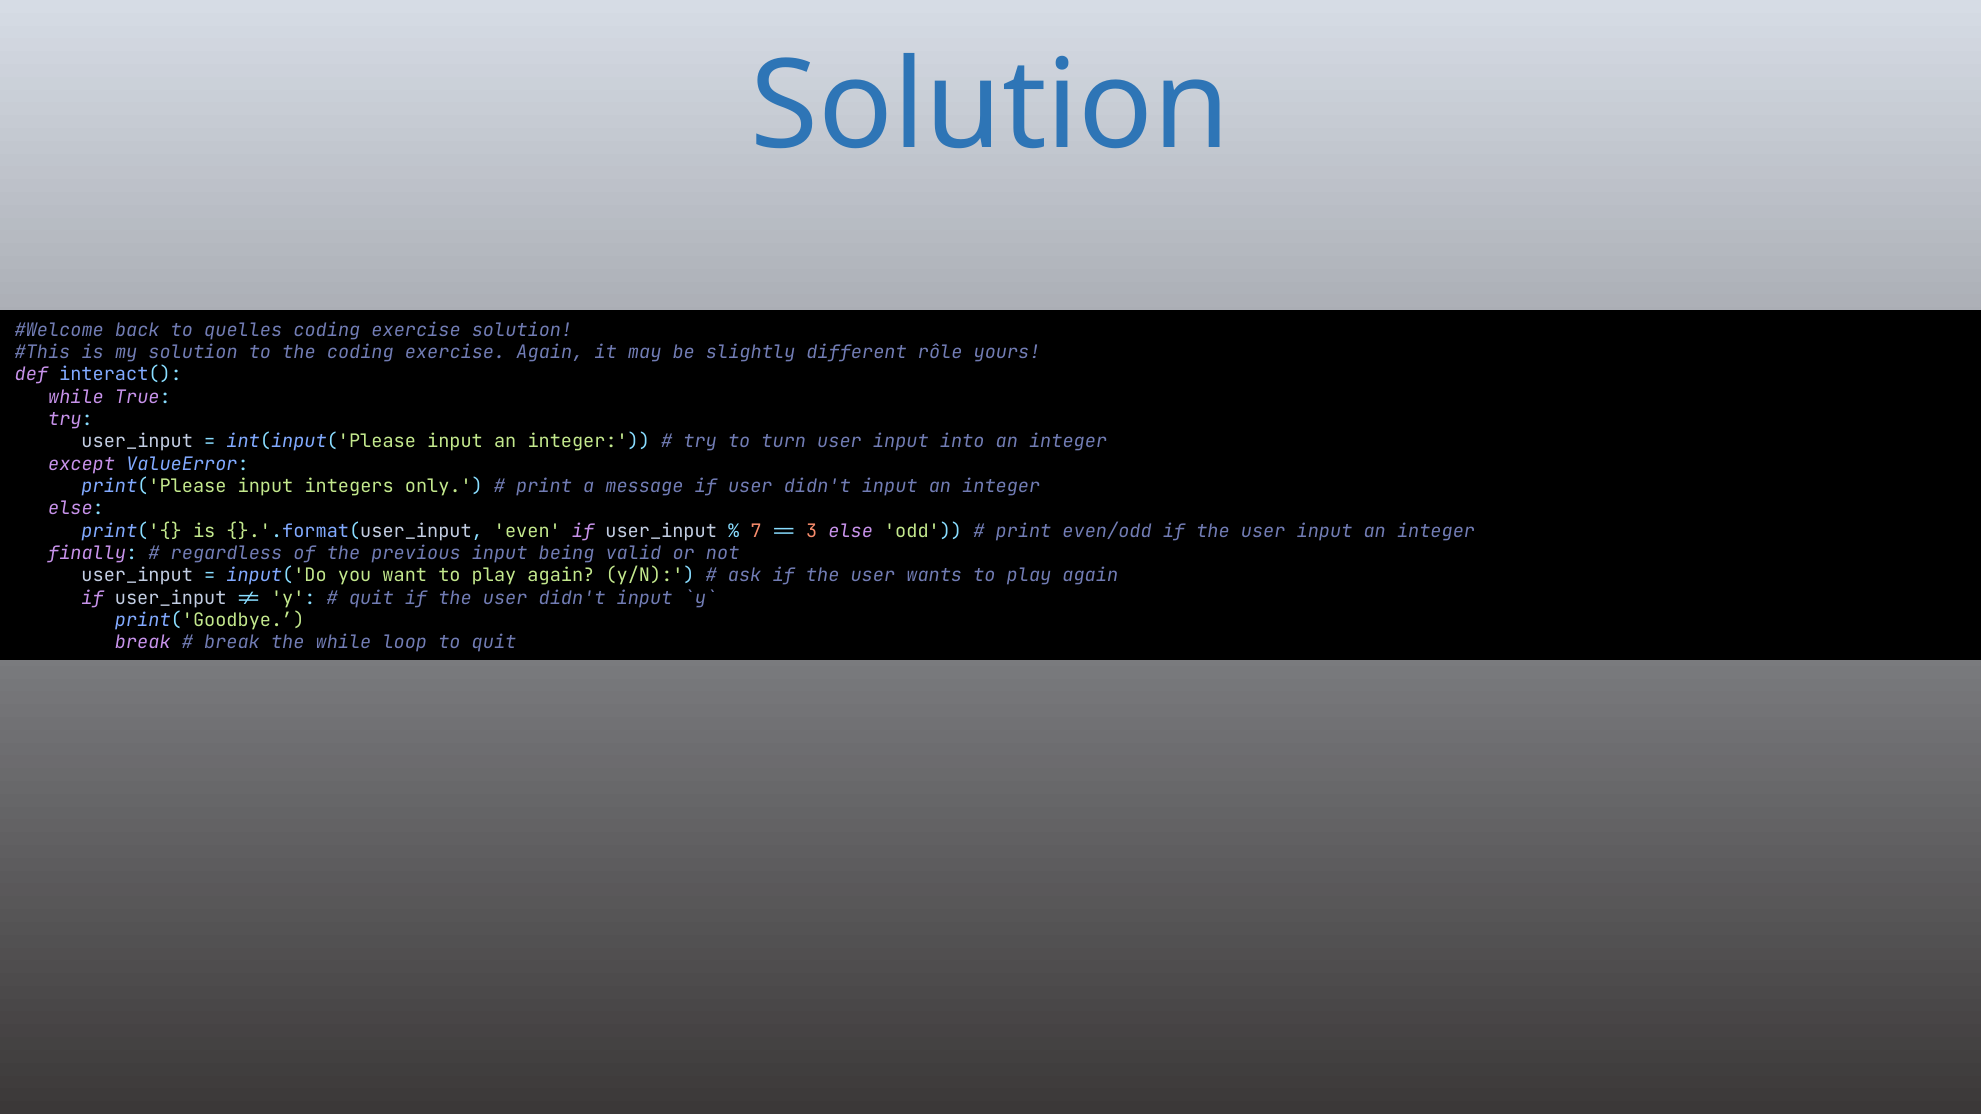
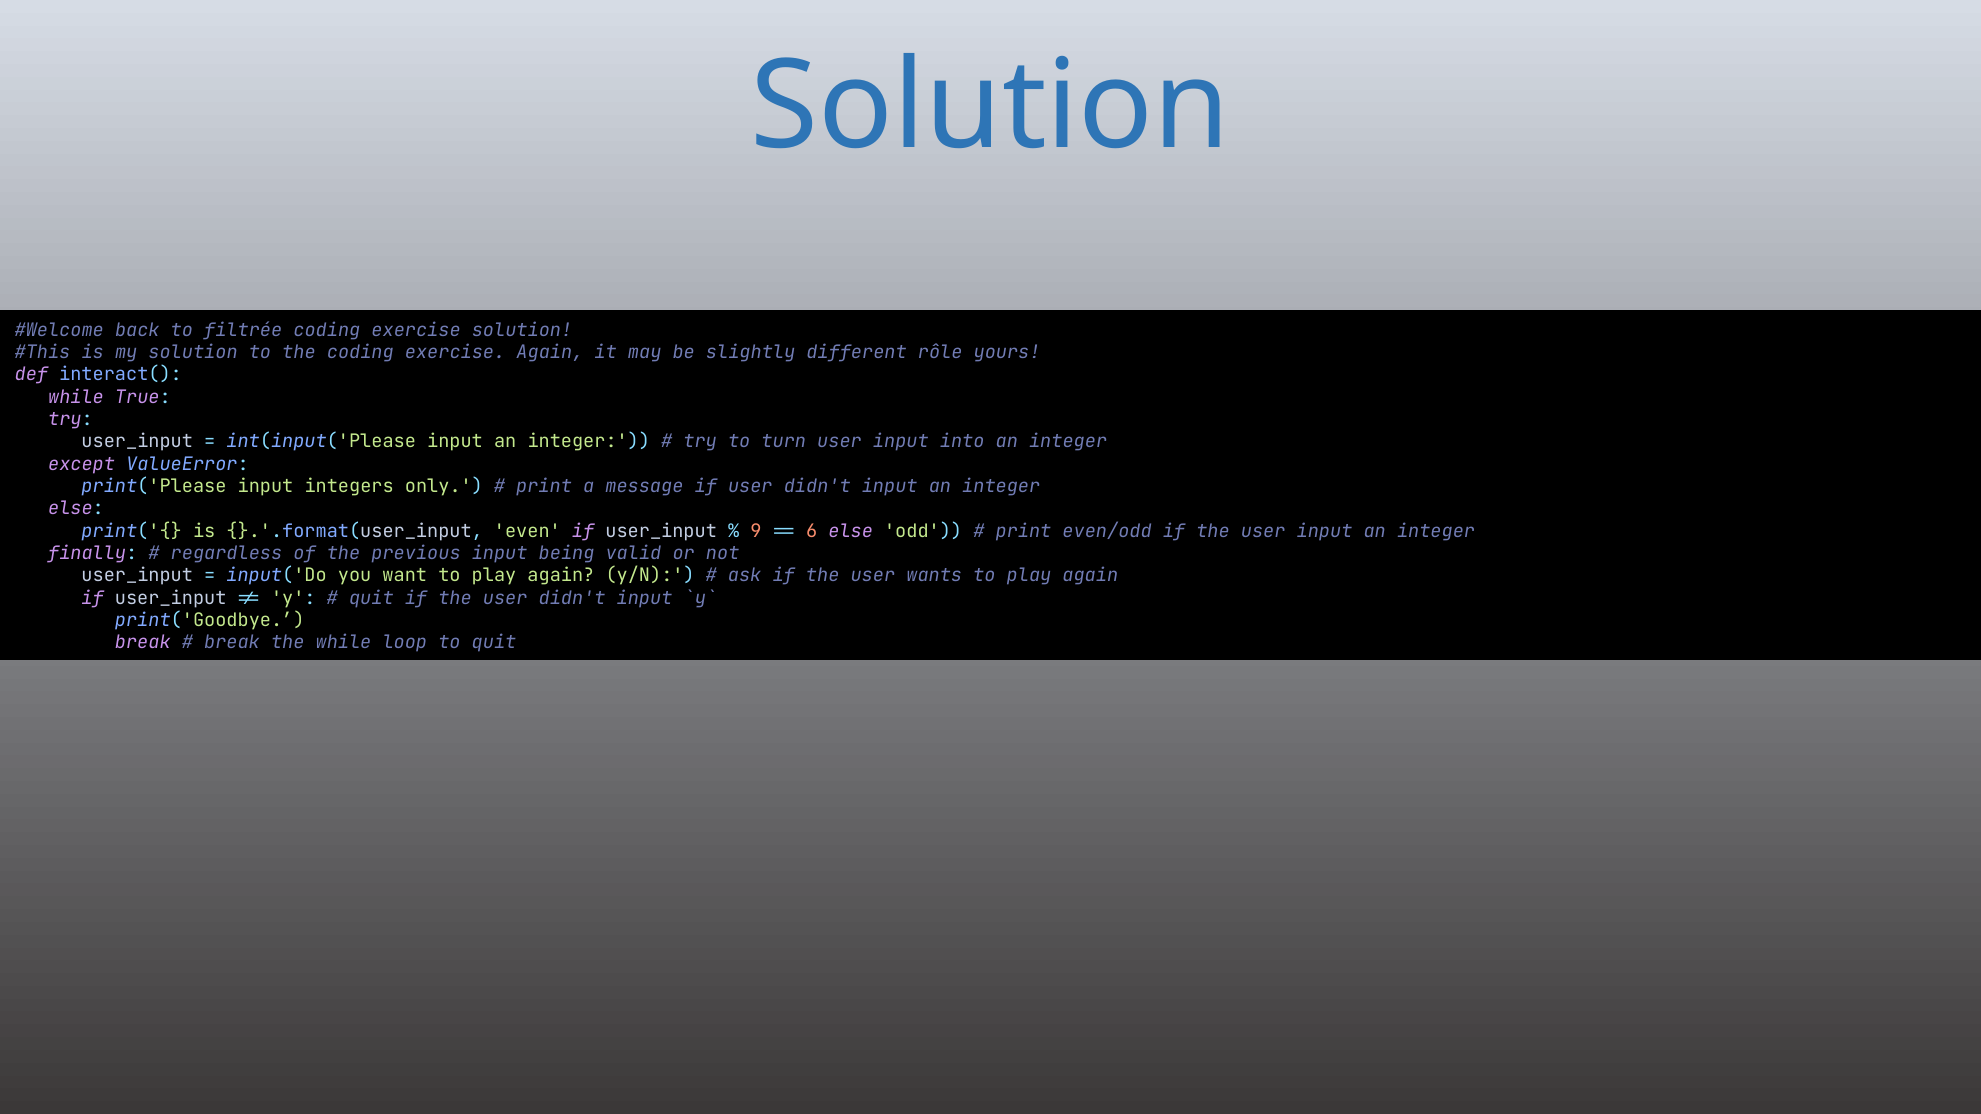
quelles: quelles -> filtrée
7: 7 -> 9
3: 3 -> 6
